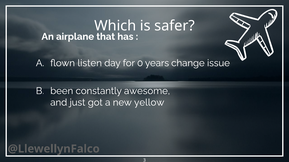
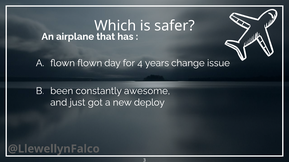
flown listen: listen -> flown
0: 0 -> 4
yellow: yellow -> deploy
